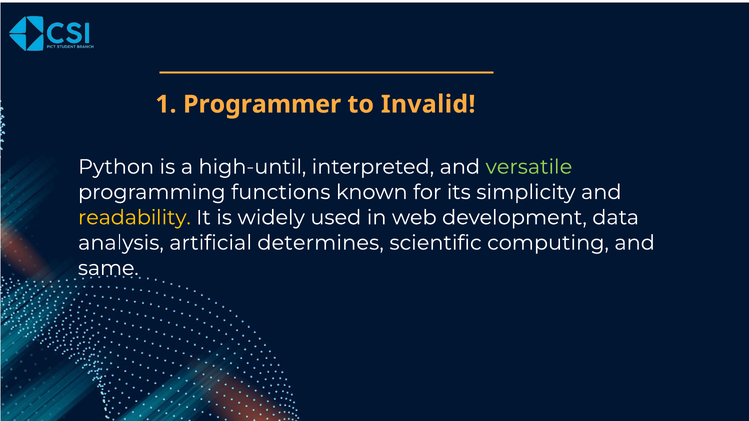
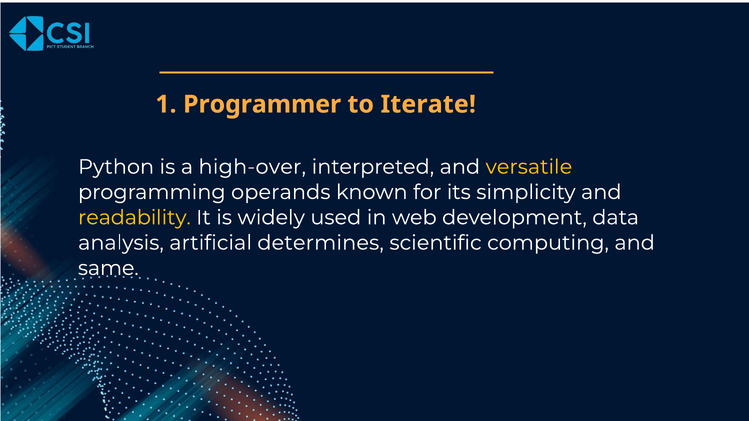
Invalid: Invalid -> Iterate
high-until: high-until -> high-over
versatile colour: light green -> yellow
functions: functions -> operands
